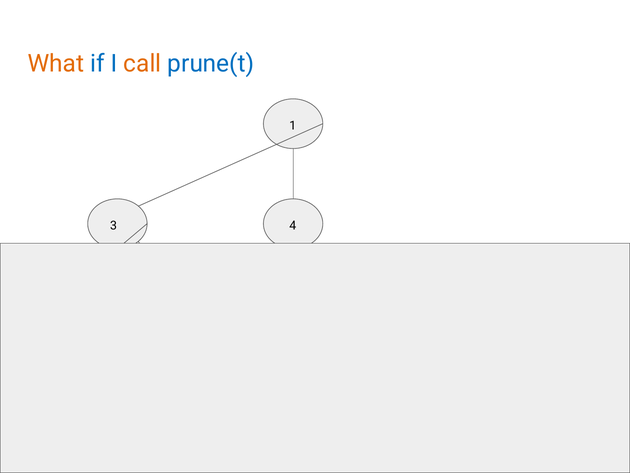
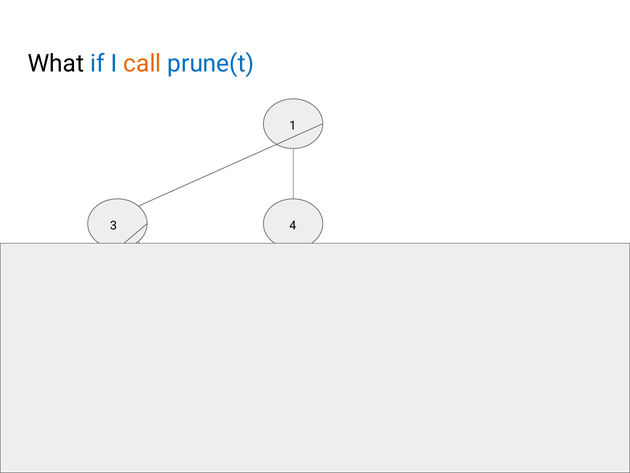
What colour: orange -> black
